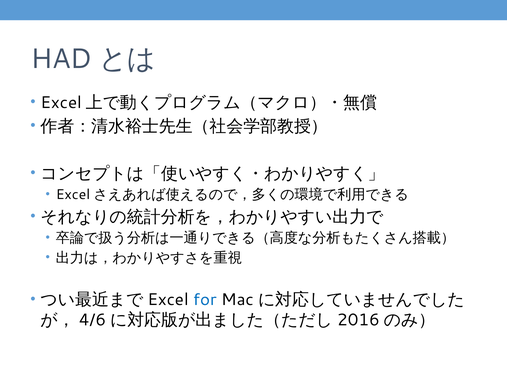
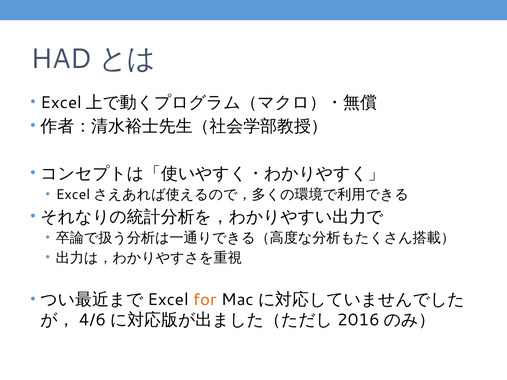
for colour: blue -> orange
